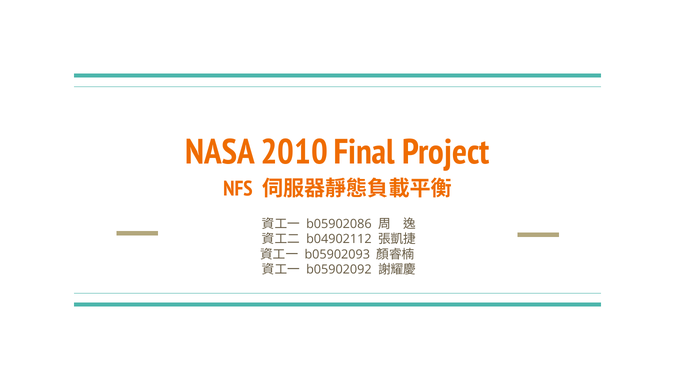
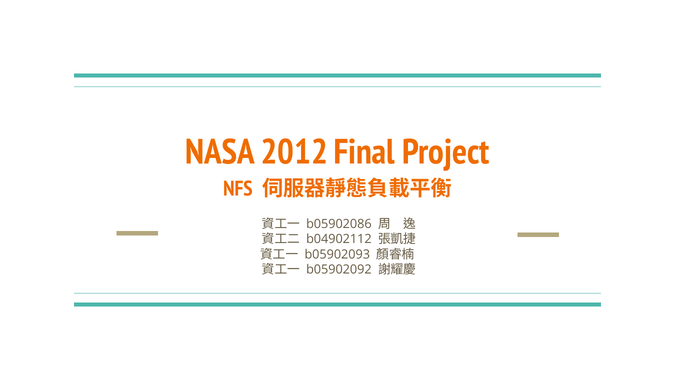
2010: 2010 -> 2012
